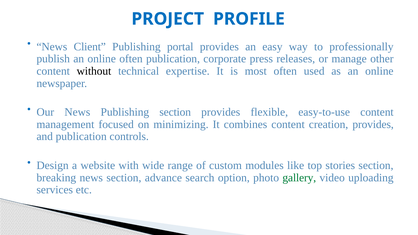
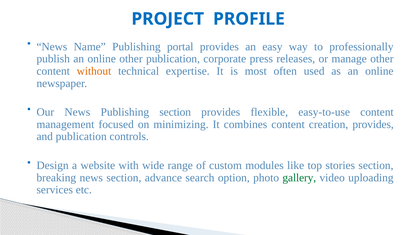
Client: Client -> Name
online often: often -> other
without colour: black -> orange
